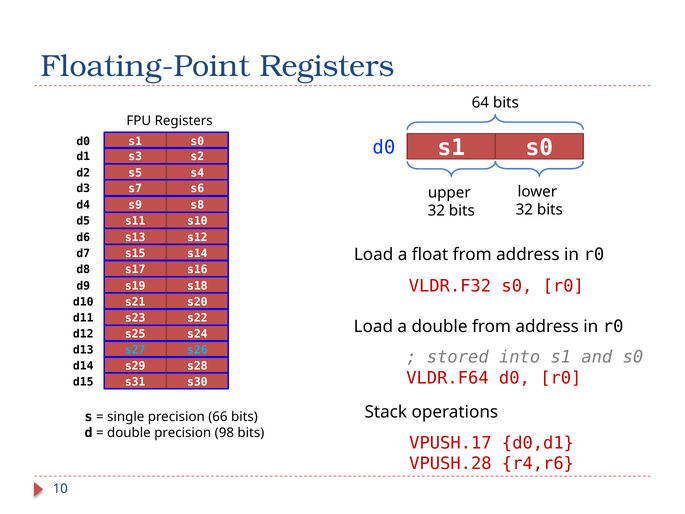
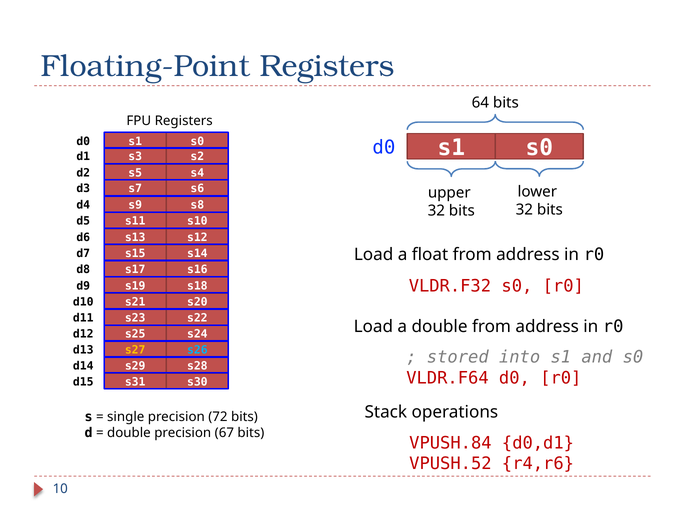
s27 colour: light blue -> yellow
66: 66 -> 72
98: 98 -> 67
VPUSH.17: VPUSH.17 -> VPUSH.84
VPUSH.28: VPUSH.28 -> VPUSH.52
